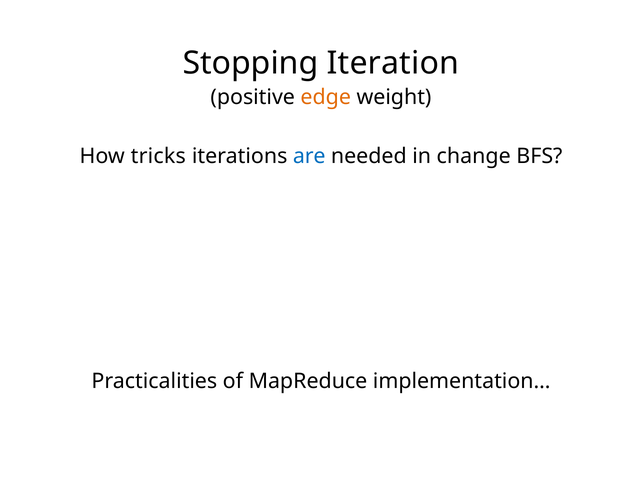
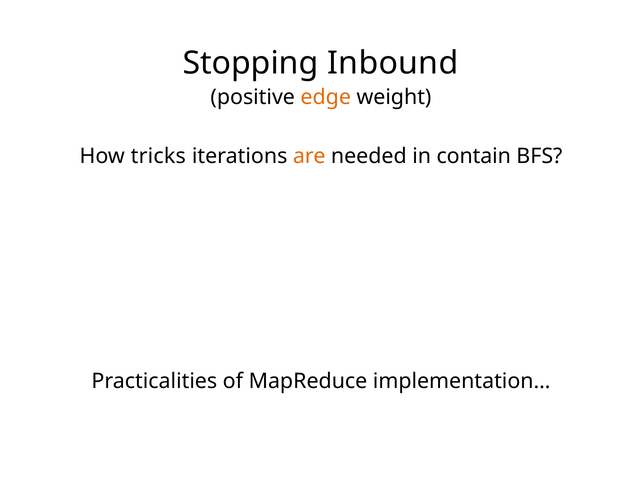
Iteration: Iteration -> Inbound
are colour: blue -> orange
change: change -> contain
